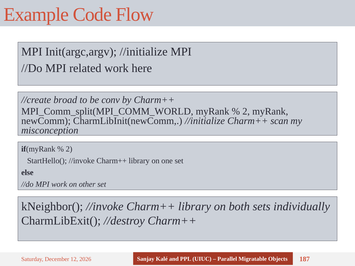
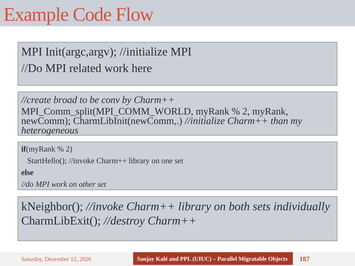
scan: scan -> than
misconception: misconception -> heterogeneous
